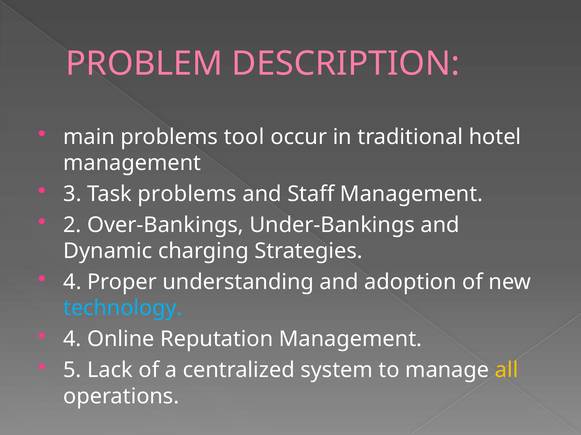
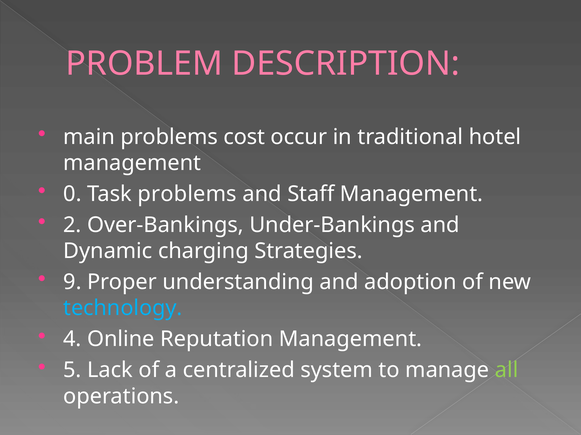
tool: tool -> cost
3: 3 -> 0
4 at (72, 282): 4 -> 9
all colour: yellow -> light green
